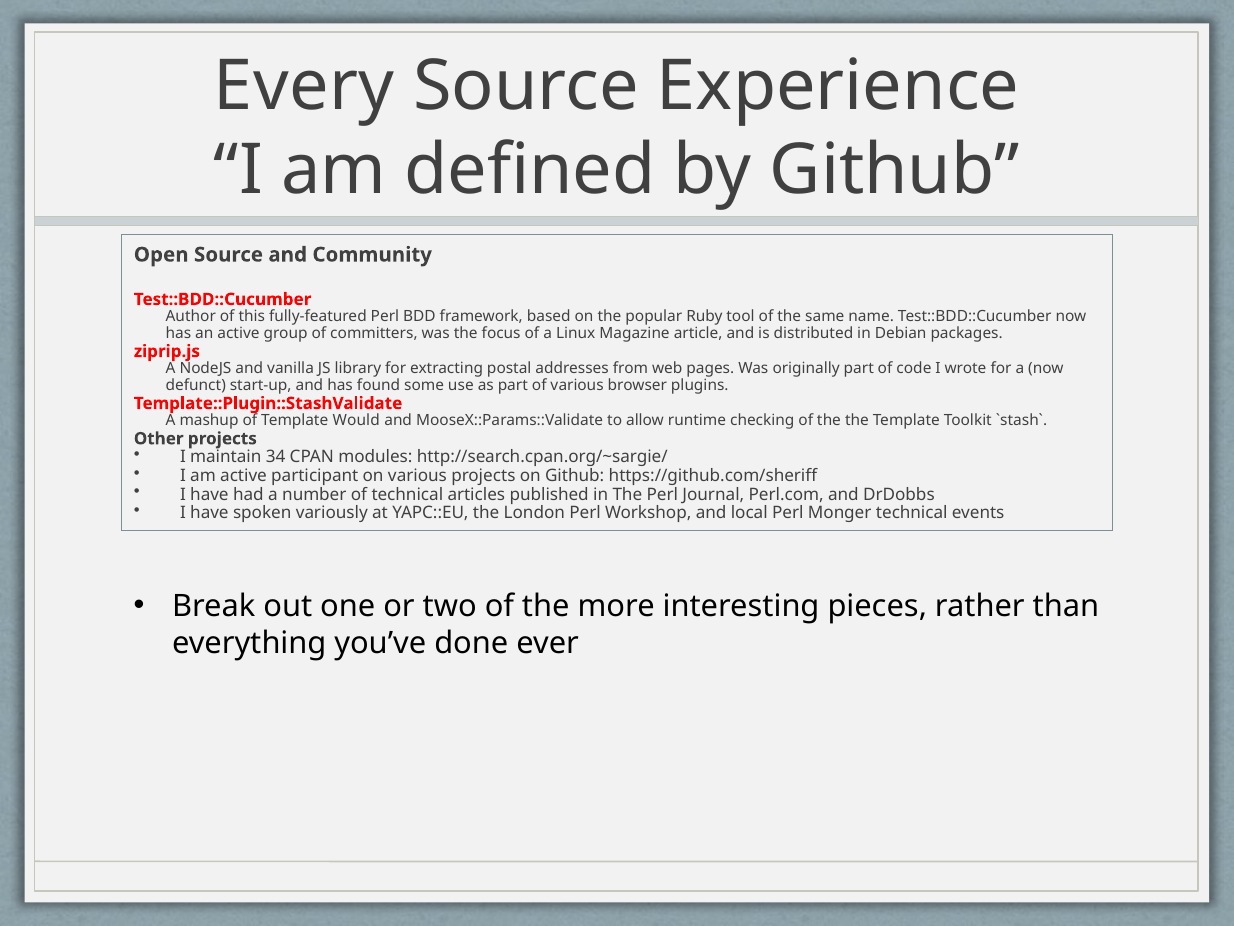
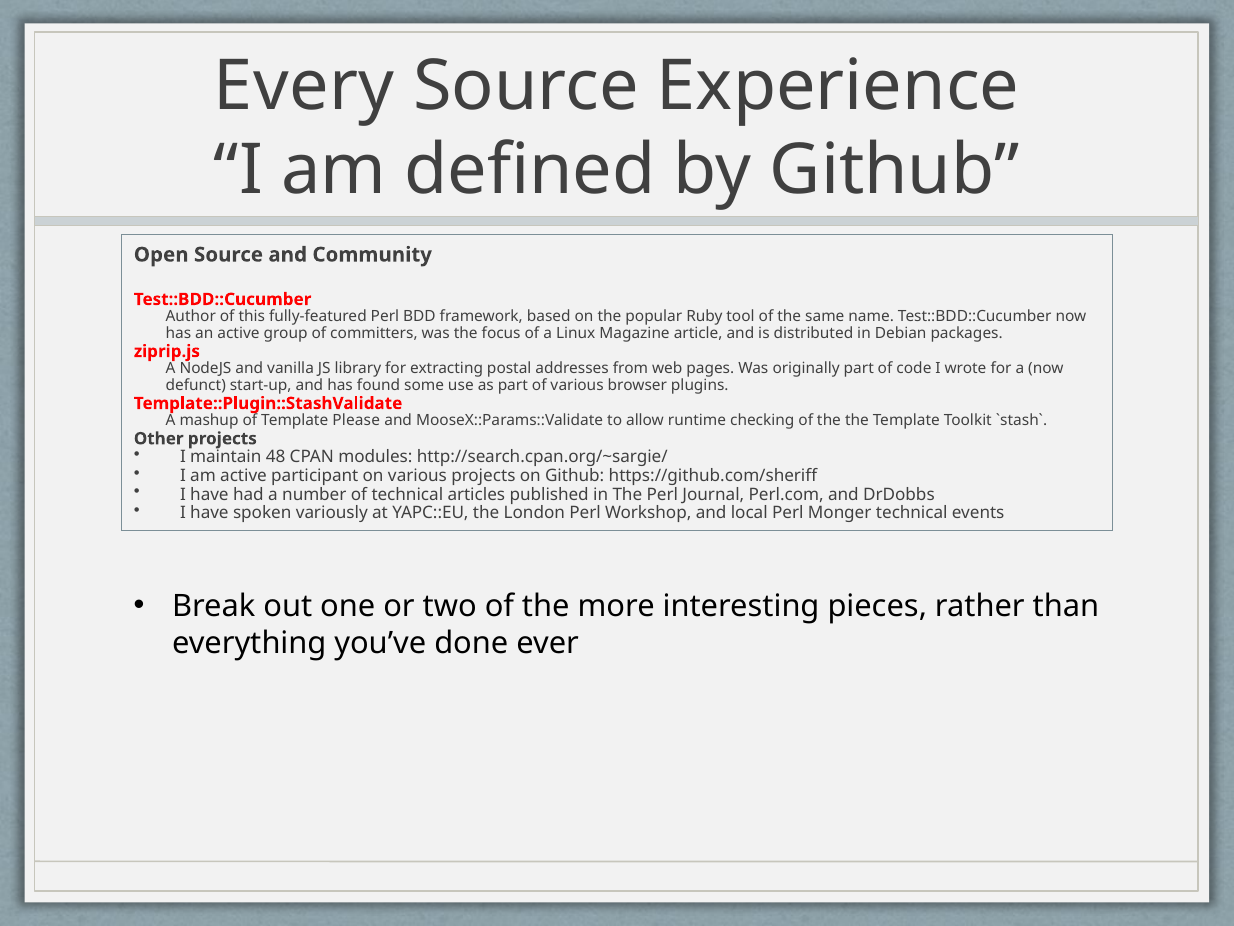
Would: Would -> Please
34: 34 -> 48
